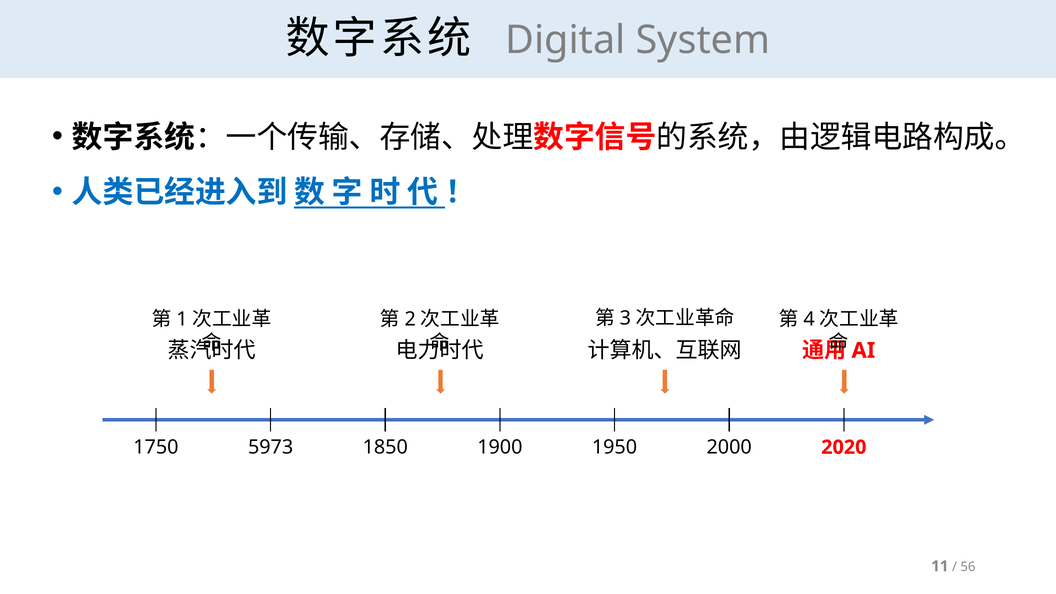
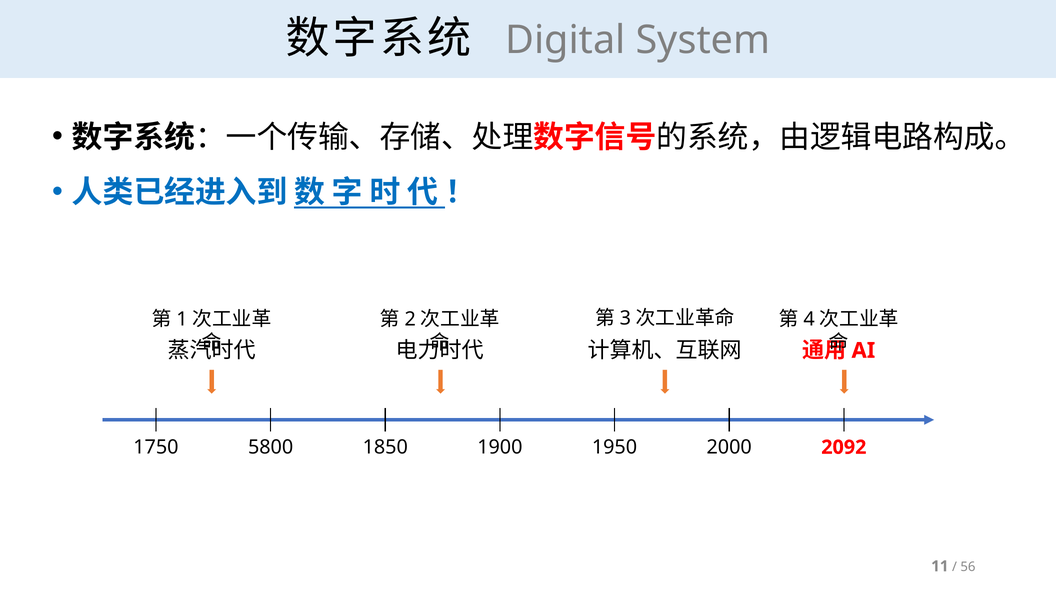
5973: 5973 -> 5800
2020: 2020 -> 2092
